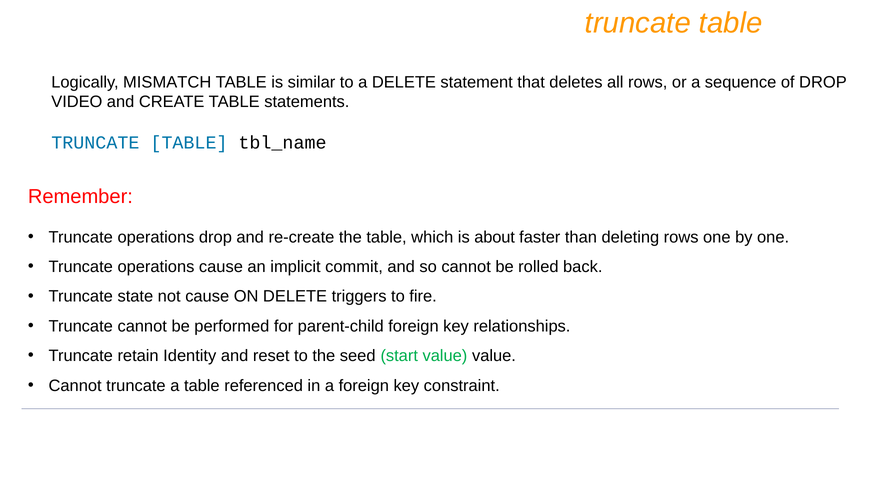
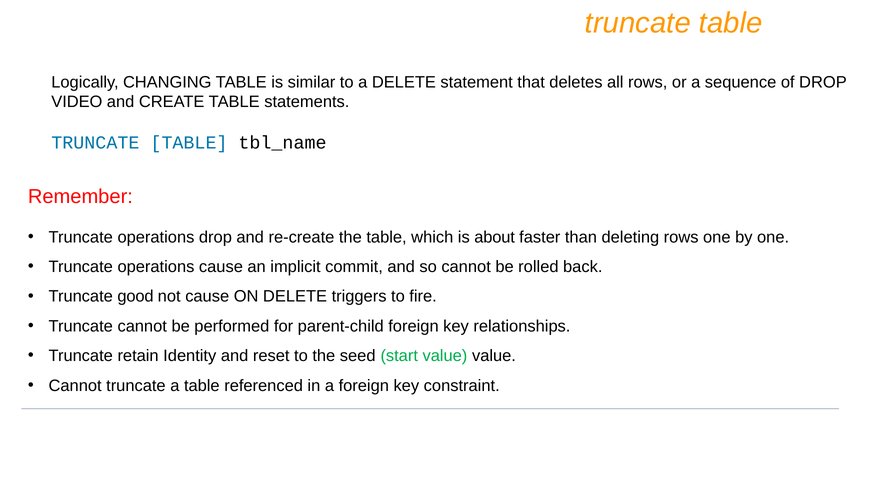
MISMATCH: MISMATCH -> CHANGING
state: state -> good
